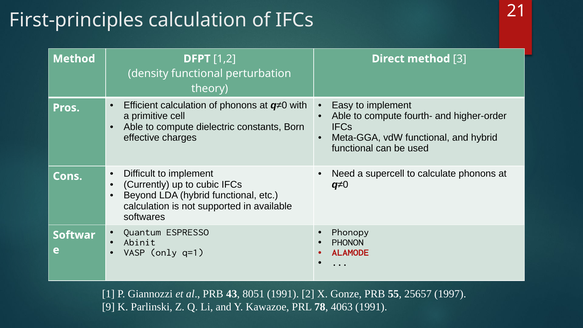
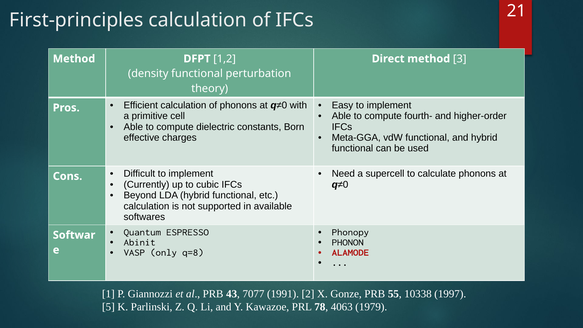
q=1: q=1 -> q=8
8051: 8051 -> 7077
25657: 25657 -> 10338
9: 9 -> 5
4063 1991: 1991 -> 1979
